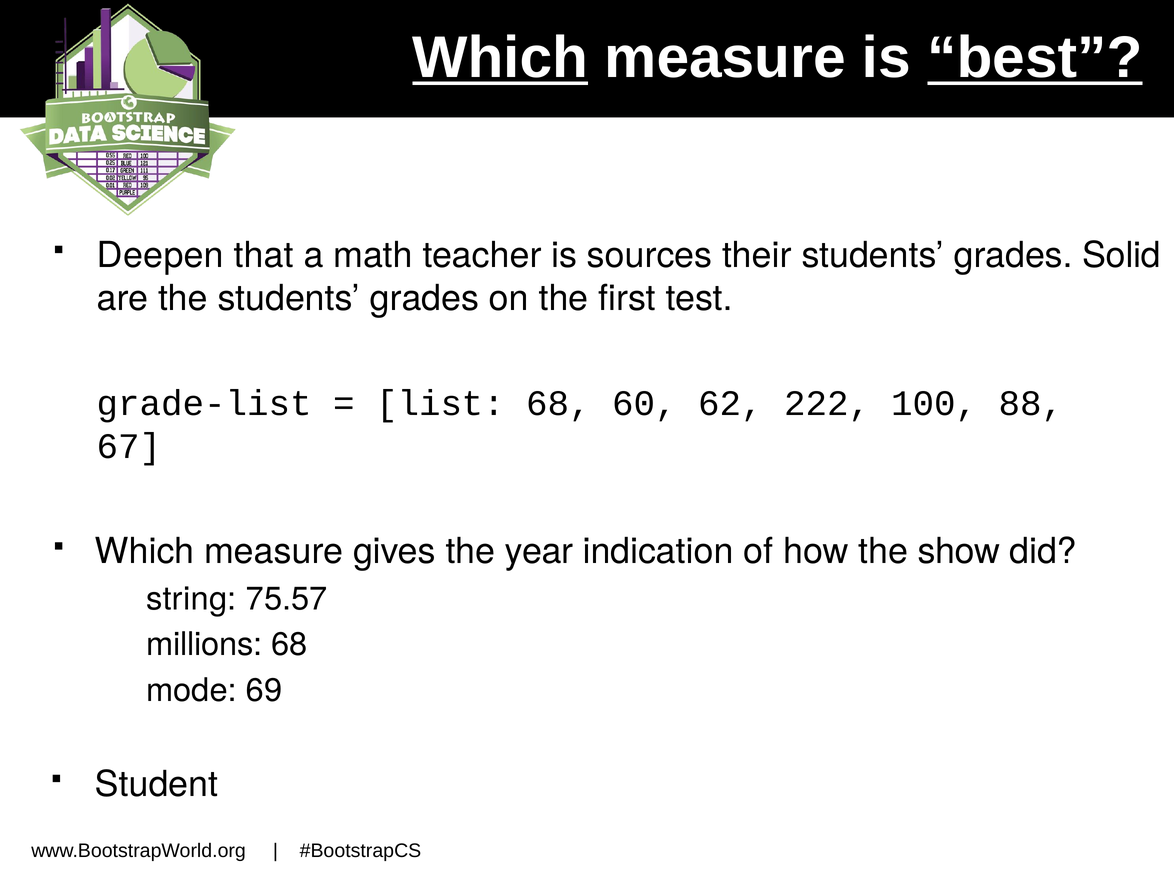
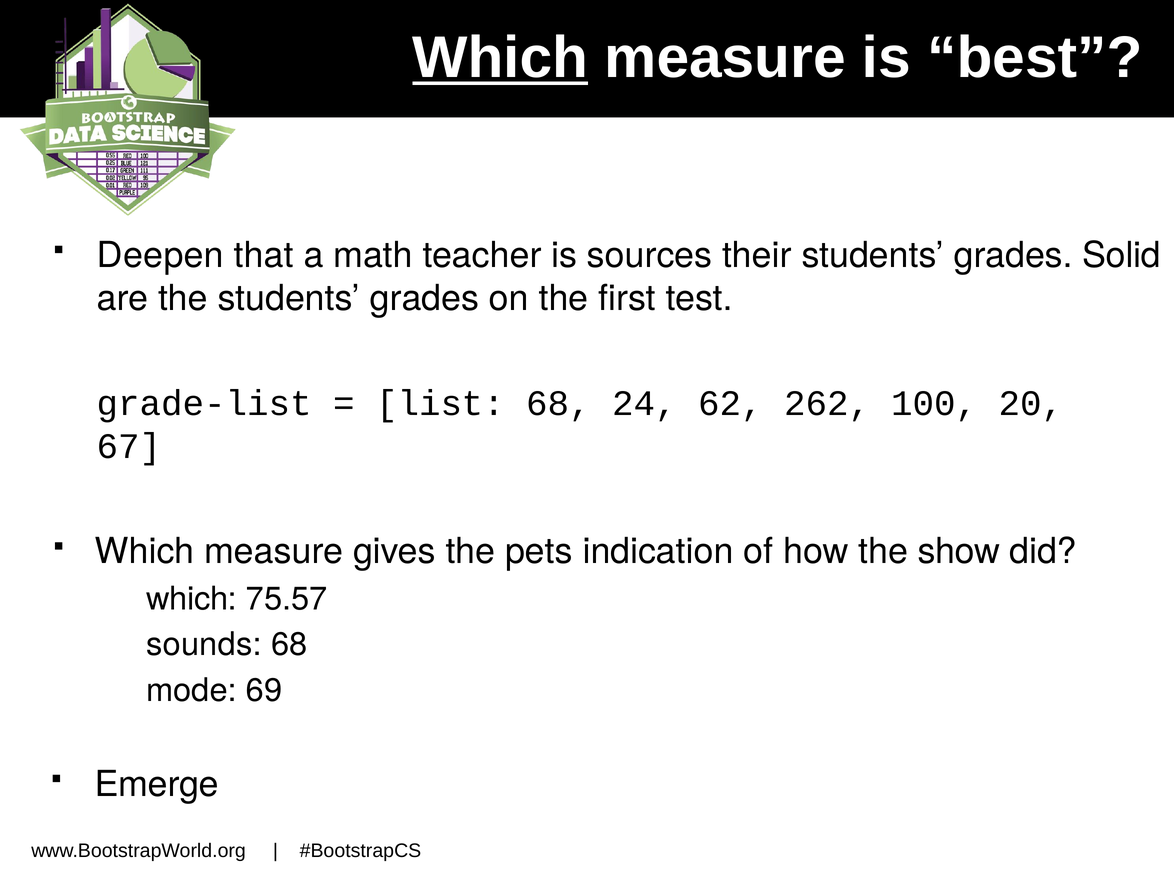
best underline: present -> none
60: 60 -> 24
222: 222 -> 262
88: 88 -> 20
year: year -> pets
string at (191, 599): string -> which
millions: millions -> sounds
Student: Student -> Emerge
